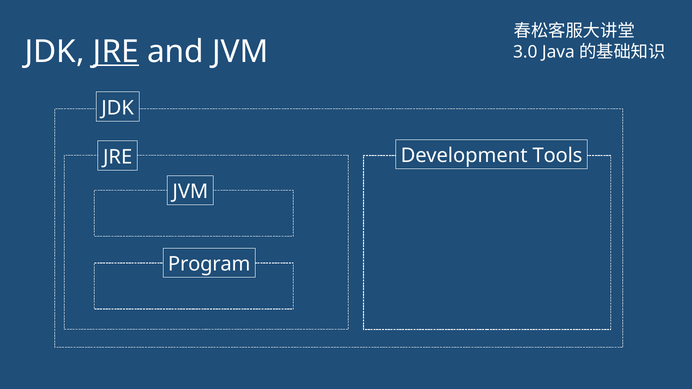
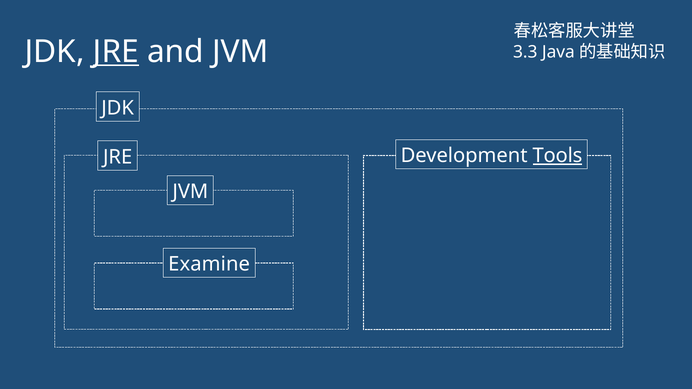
3.0: 3.0 -> 3.3
Tools underline: none -> present
Program: Program -> Examine
